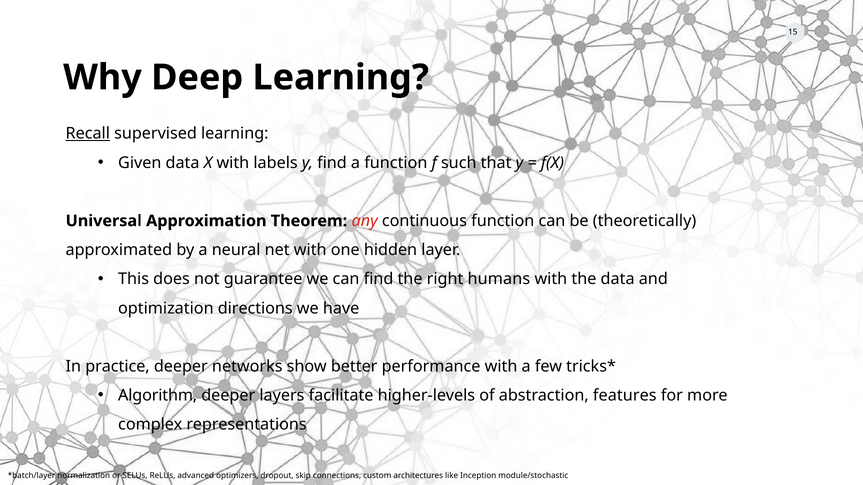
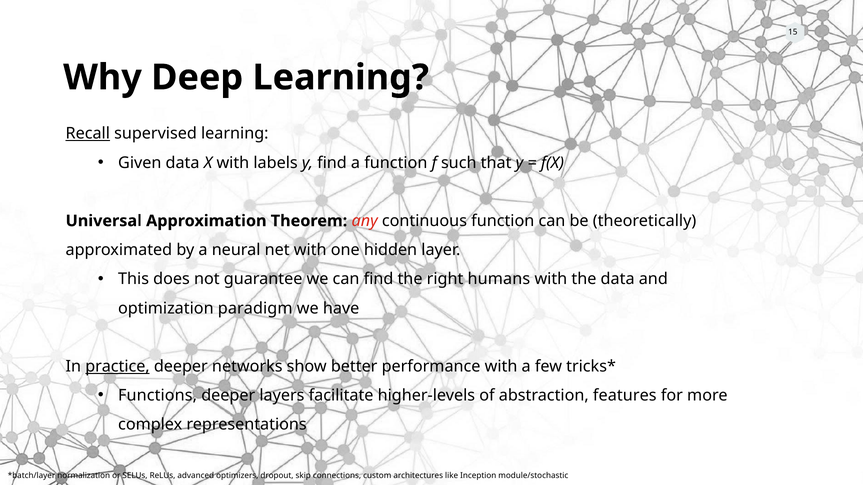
directions: directions -> paradigm
practice underline: none -> present
Algorithm: Algorithm -> Functions
